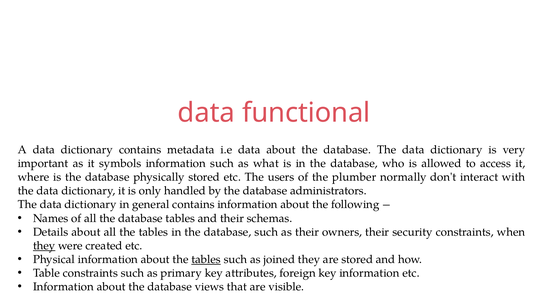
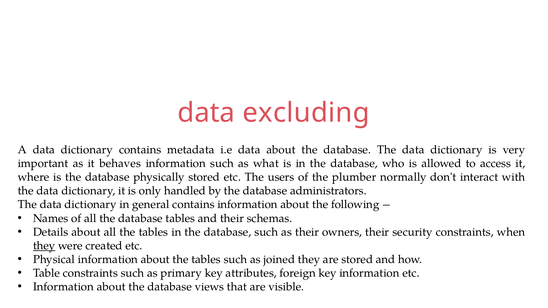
functional: functional -> excluding
symbols: symbols -> behaves
tables at (206, 260) underline: present -> none
